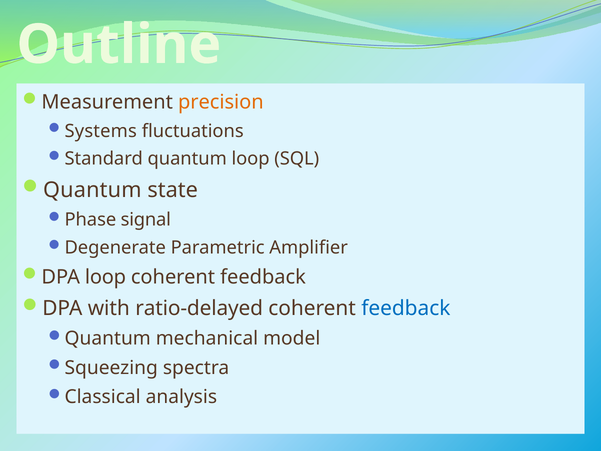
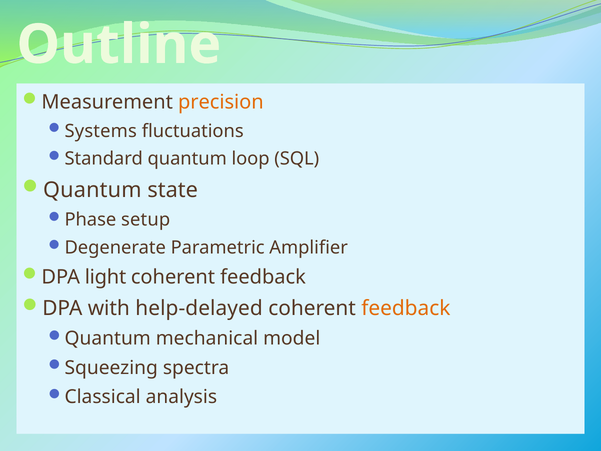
signal: signal -> setup
DPA loop: loop -> light
ratio-delayed: ratio-delayed -> help-delayed
feedback at (406, 308) colour: blue -> orange
